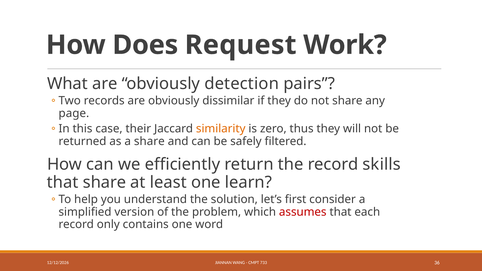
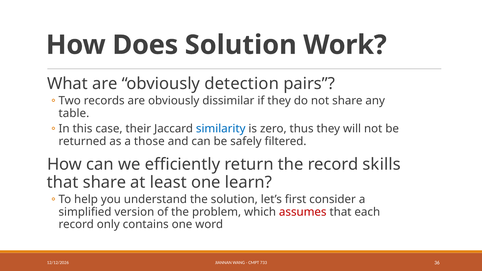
Does Request: Request -> Solution
page: page -> table
similarity colour: orange -> blue
a share: share -> those
